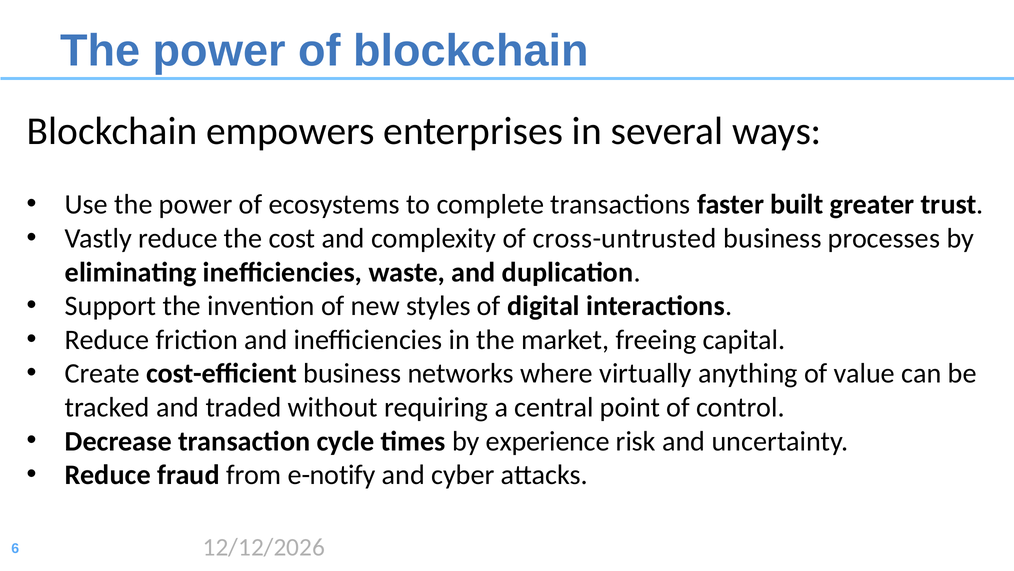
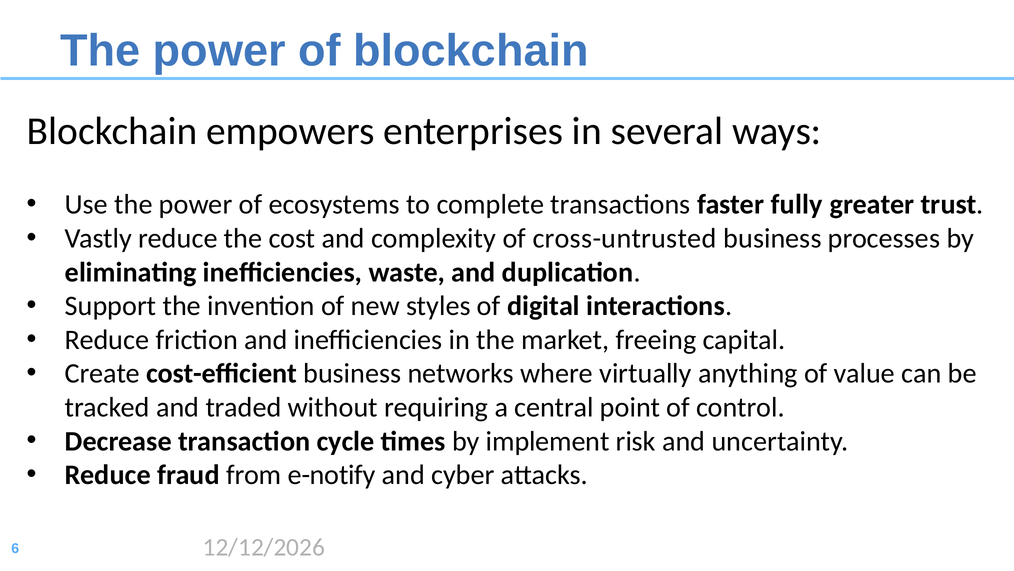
built: built -> fully
experience: experience -> implement
